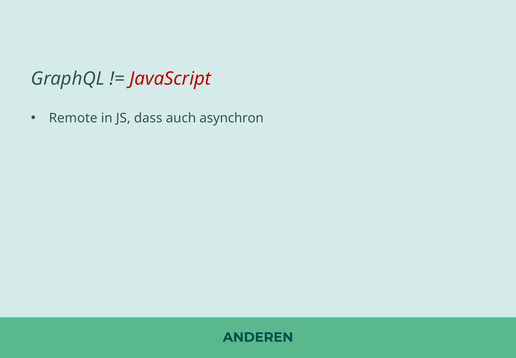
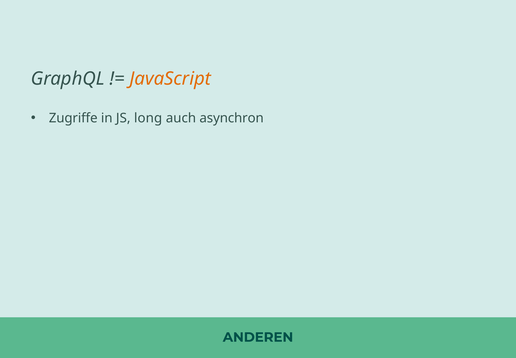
JavaScript colour: red -> orange
Remote: Remote -> Zugriffe
dass: dass -> long
